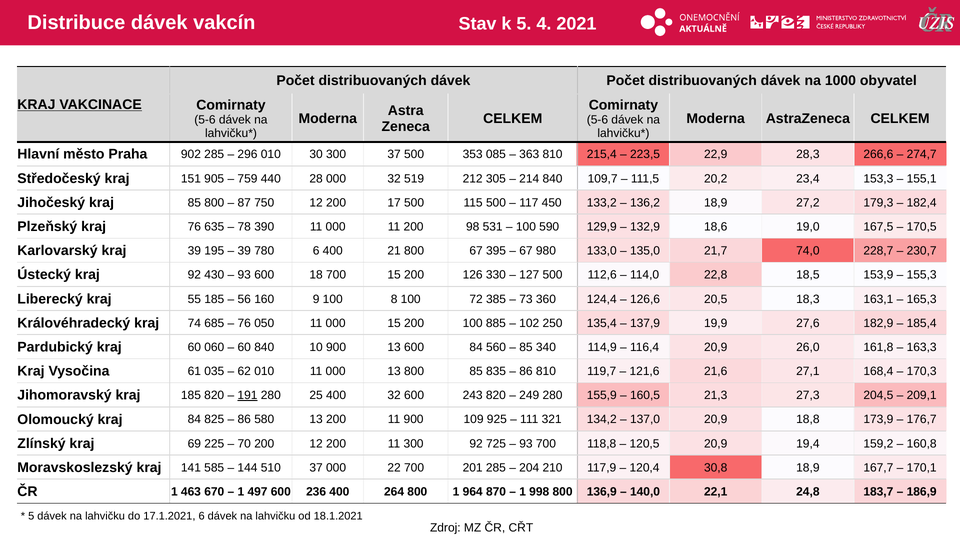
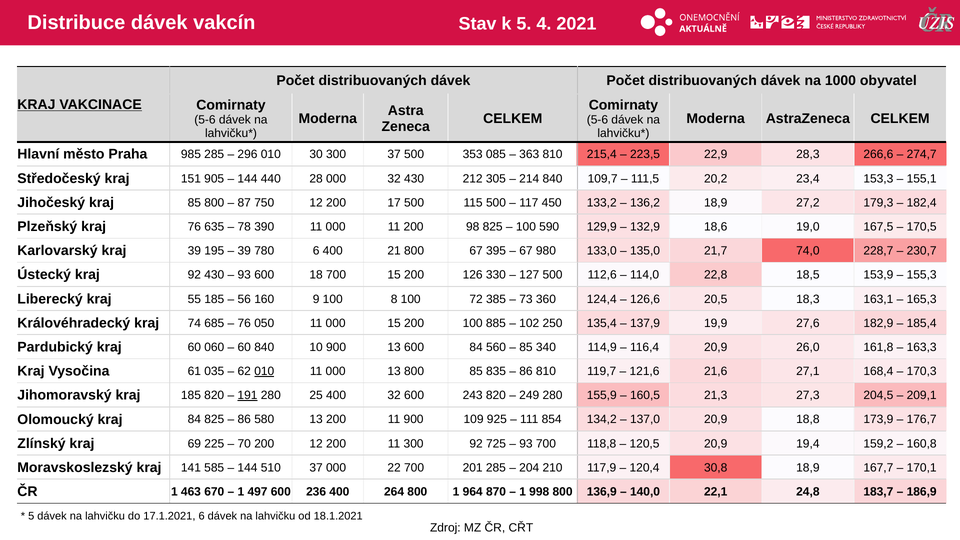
902: 902 -> 985
759 at (247, 179): 759 -> 144
32 519: 519 -> 430
98 531: 531 -> 825
010 at (264, 371) underline: none -> present
321: 321 -> 854
